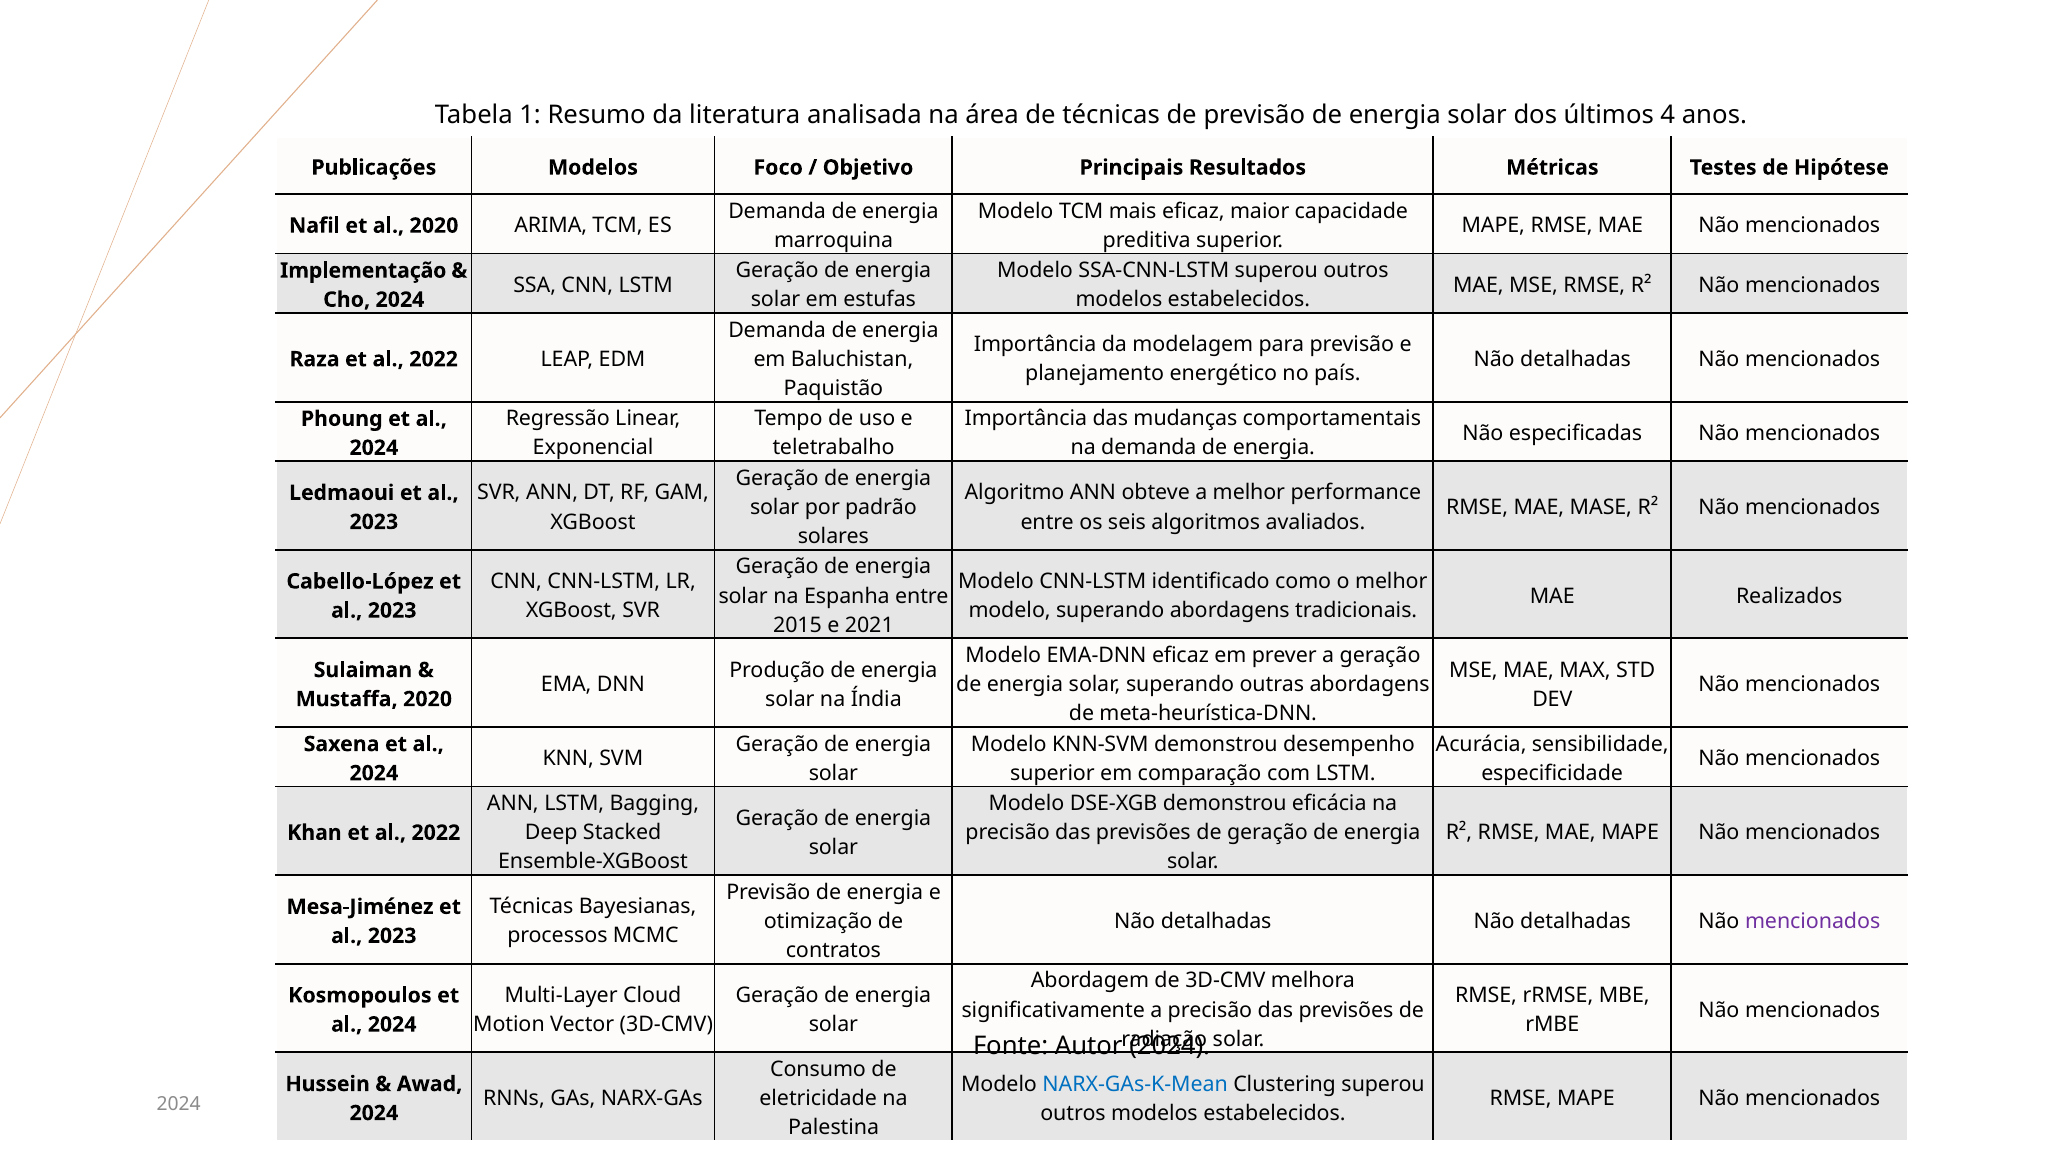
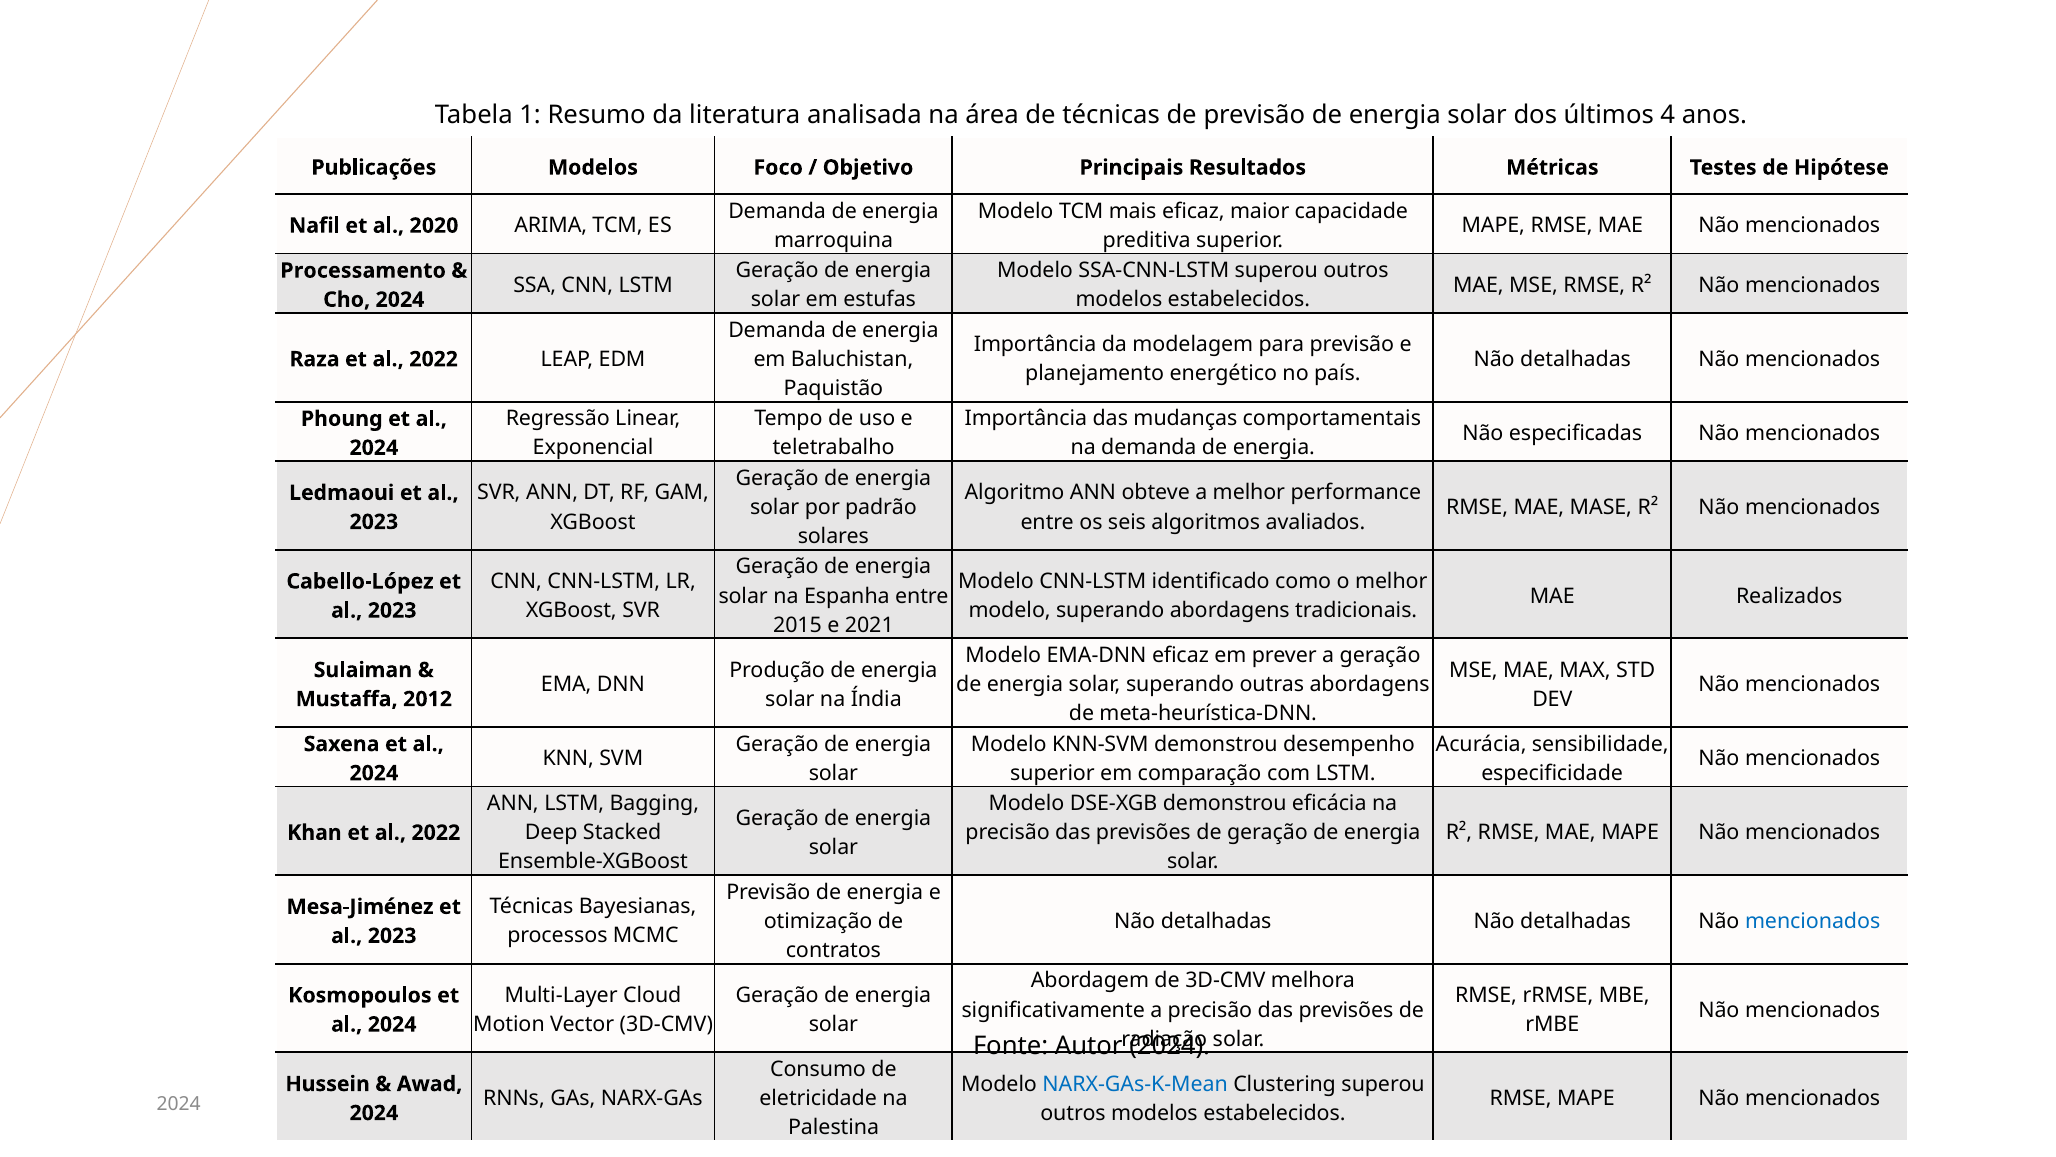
Implementação: Implementação -> Processamento
Mustaffa 2020: 2020 -> 2012
mencionados at (1813, 921) colour: purple -> blue
